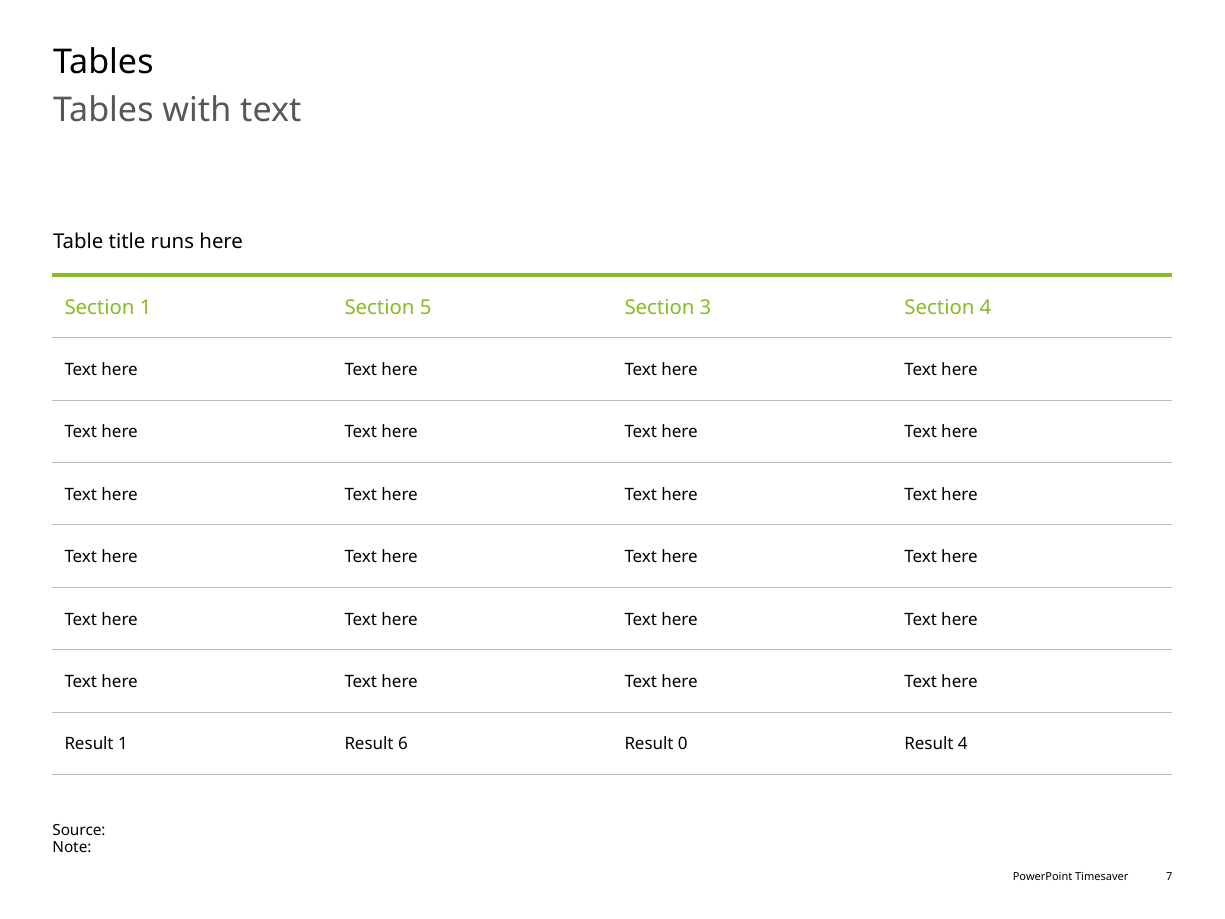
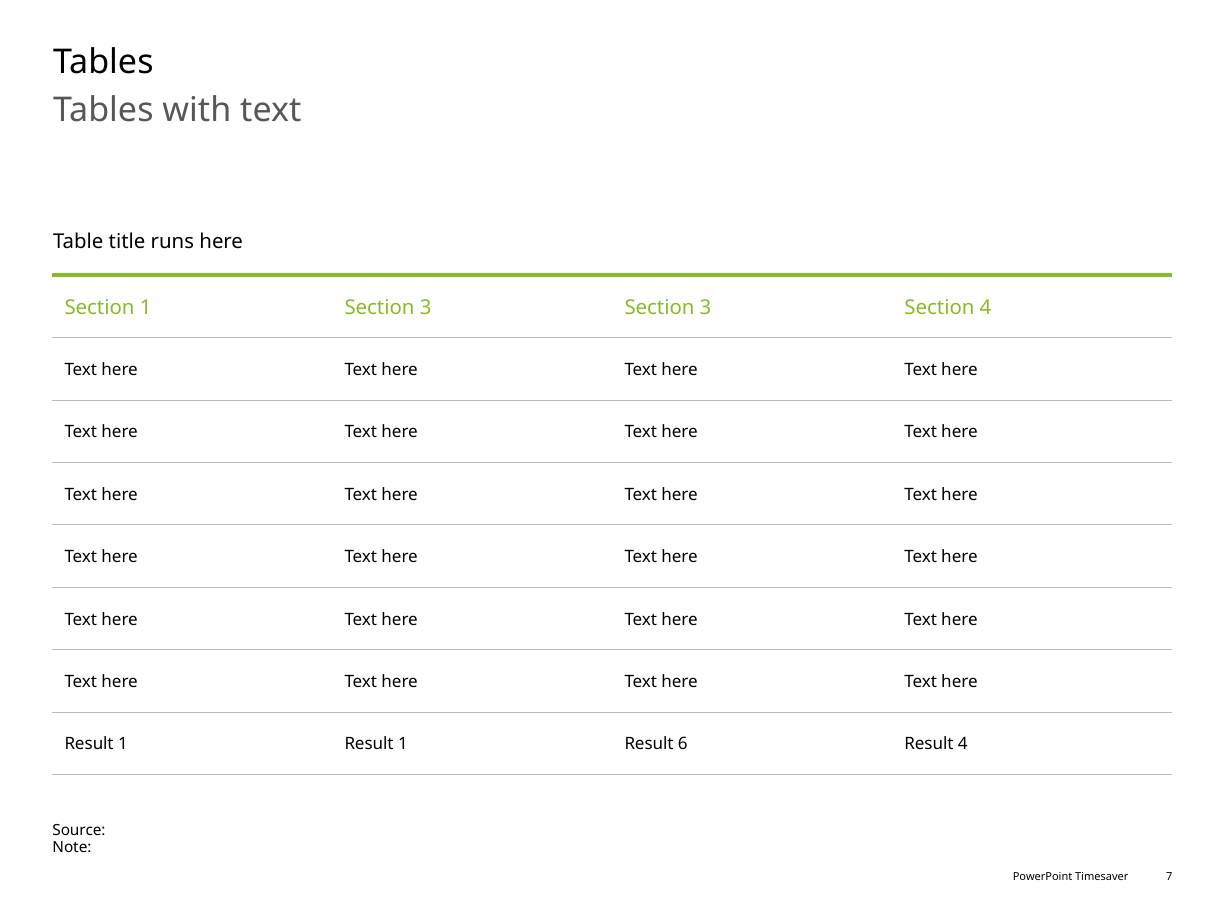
1 Section 5: 5 -> 3
1 Result 6: 6 -> 1
0: 0 -> 6
